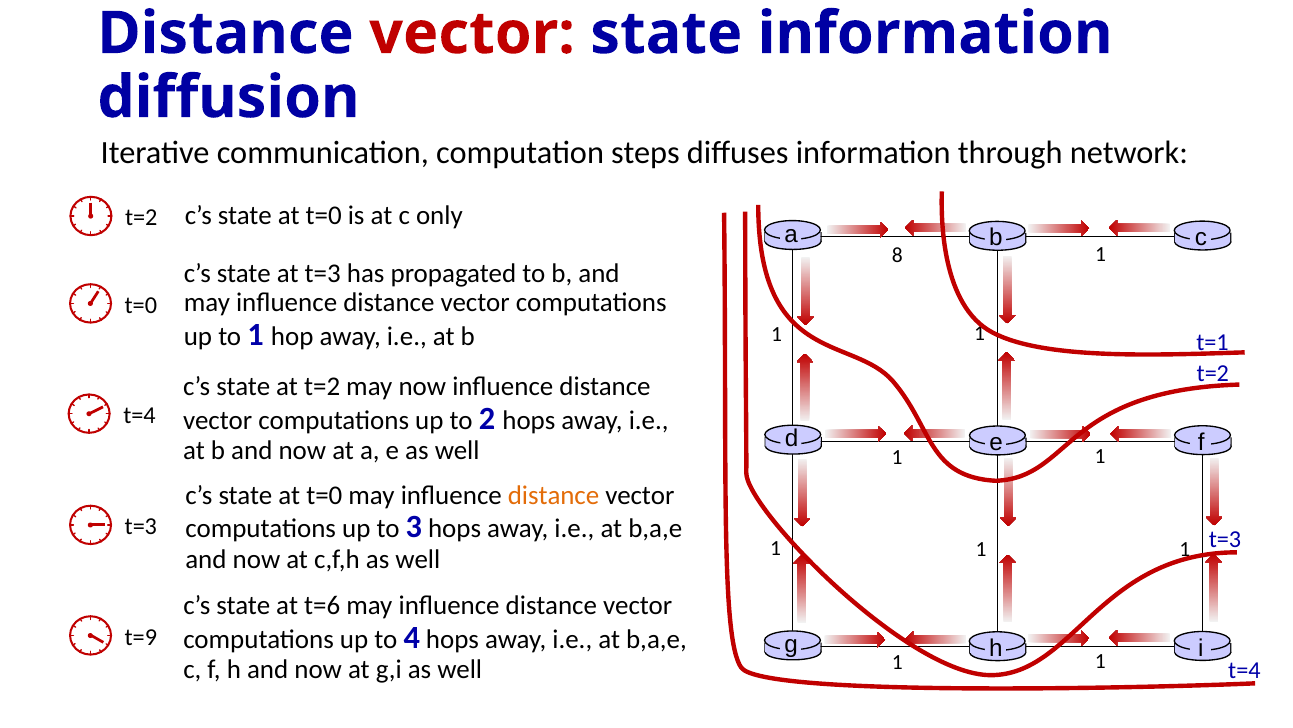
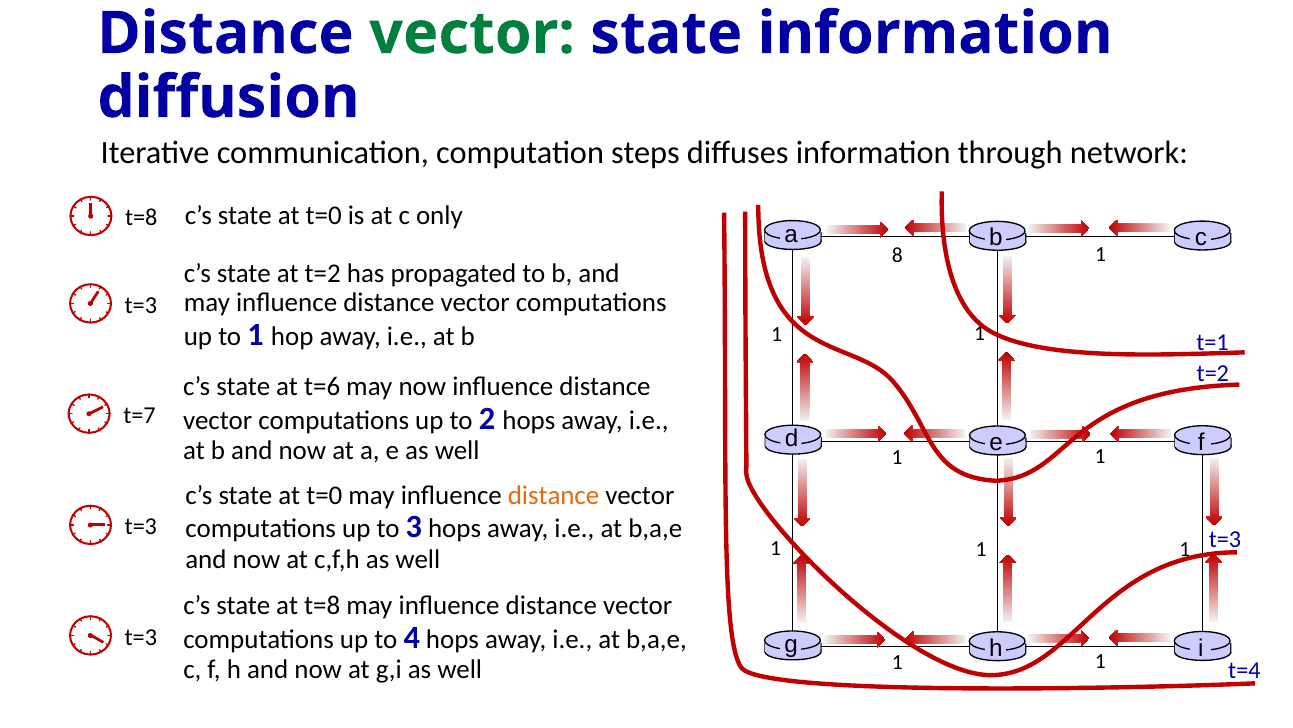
vector at (472, 34) colour: red -> green
t=2 at (141, 217): t=2 -> t=8
at t=3: t=3 -> t=2
t=0 at (141, 305): t=0 -> t=3
at t=2: t=2 -> t=6
t=4 at (139, 415): t=4 -> t=7
at t=6: t=6 -> t=8
t=9 at (141, 636): t=9 -> t=3
